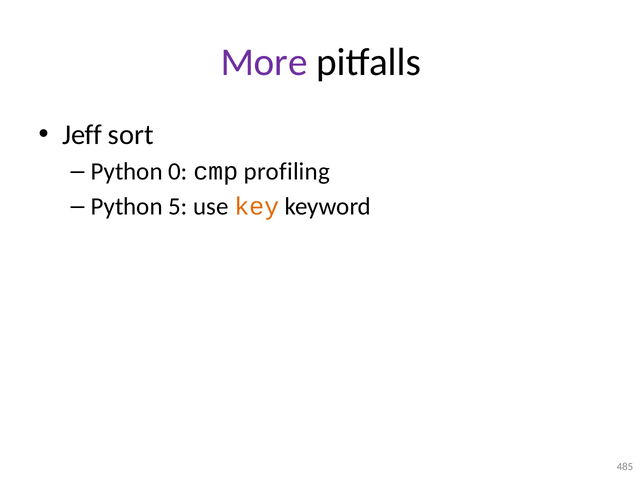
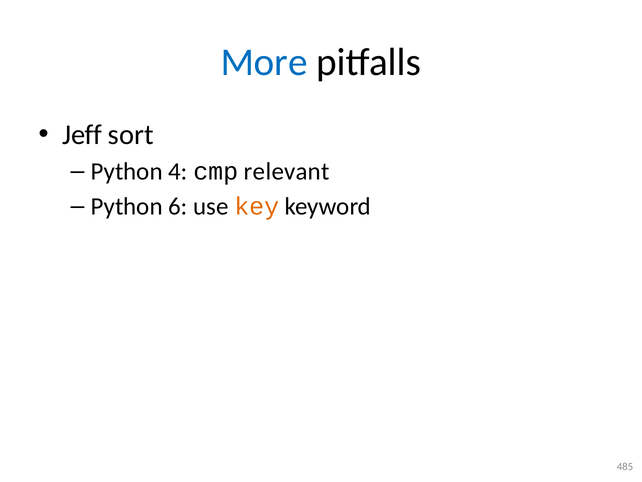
More colour: purple -> blue
0: 0 -> 4
profiling: profiling -> relevant
5: 5 -> 6
